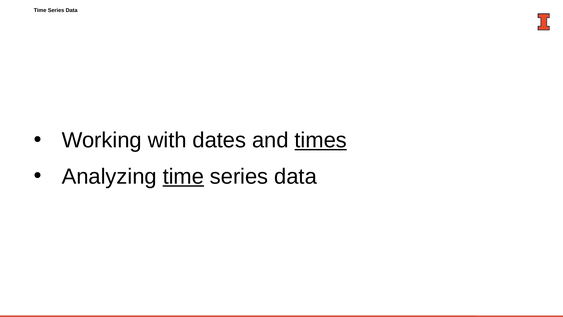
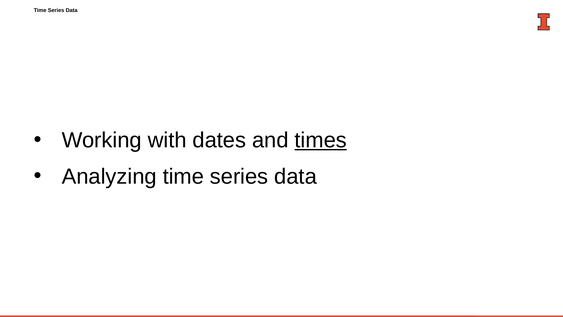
time at (183, 176) underline: present -> none
